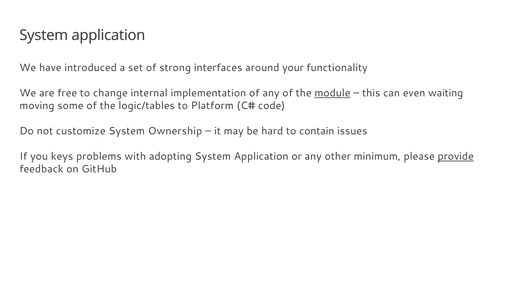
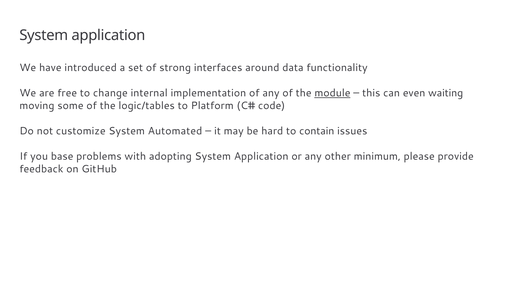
your: your -> data
Ownership: Ownership -> Automated
keys: keys -> base
provide underline: present -> none
